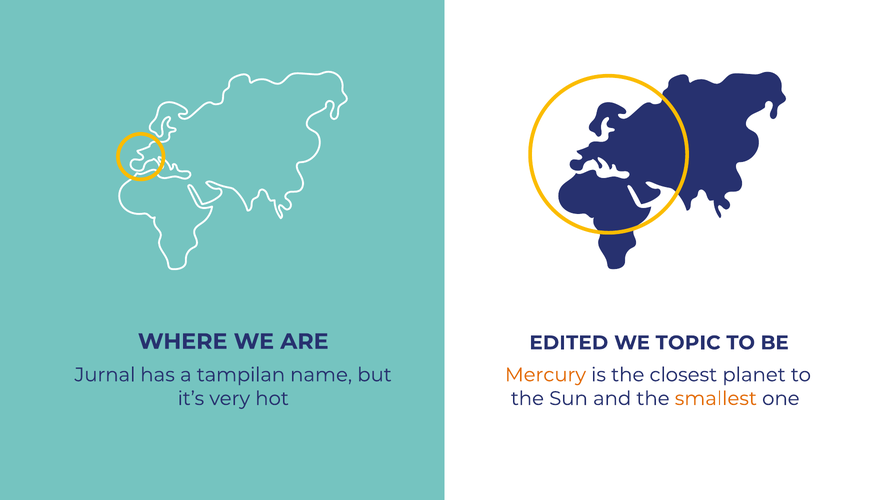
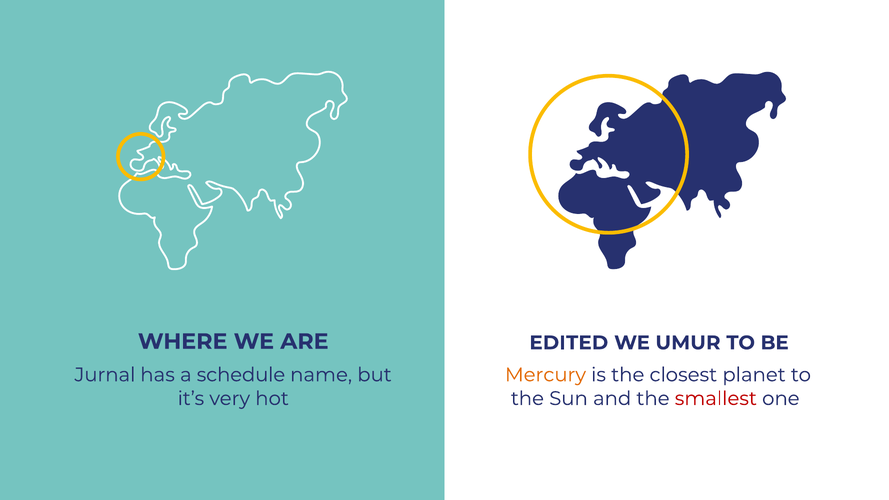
TOPIC: TOPIC -> UMUR
tampilan: tampilan -> schedule
smallest colour: orange -> red
